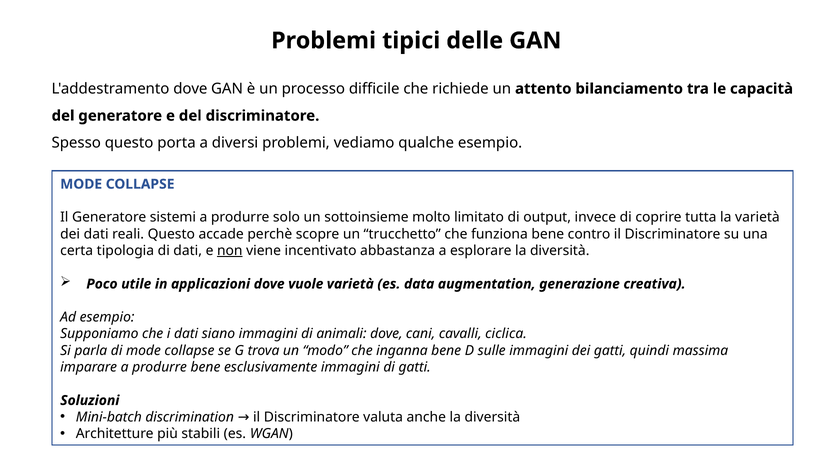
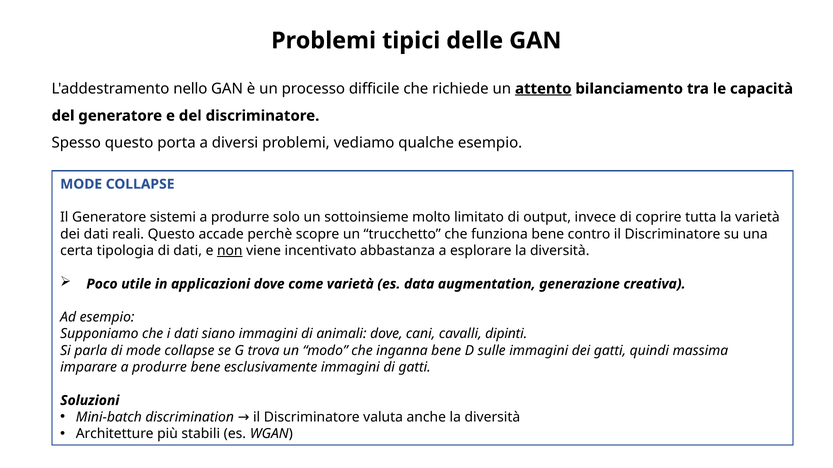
L'addestramento dove: dove -> nello
attento underline: none -> present
vuole: vuole -> come
ciclica: ciclica -> dipinti
